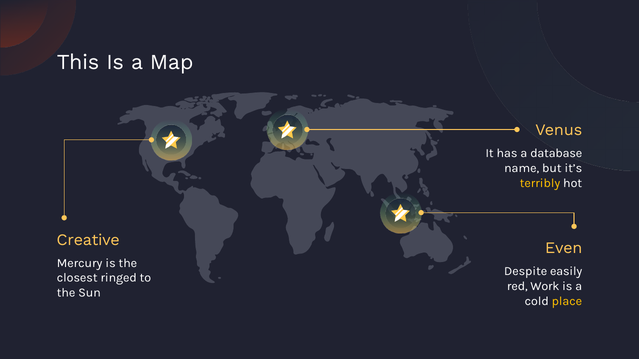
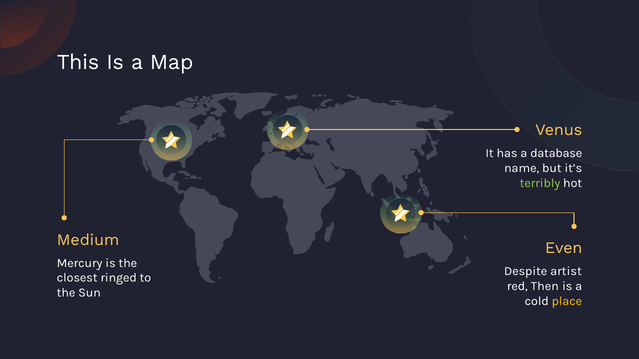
terribly colour: yellow -> light green
Creative: Creative -> Medium
easily: easily -> artist
Work: Work -> Then
